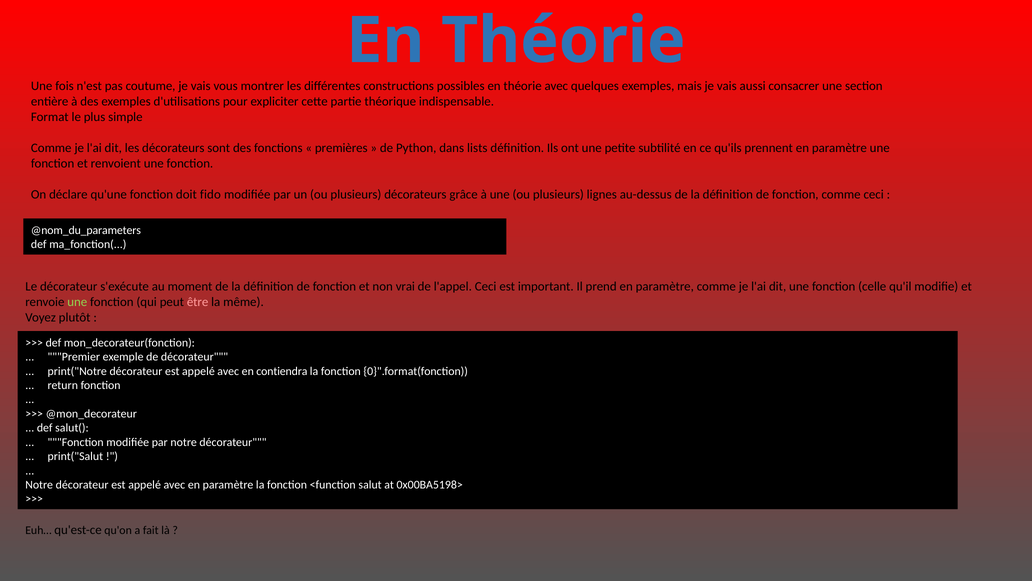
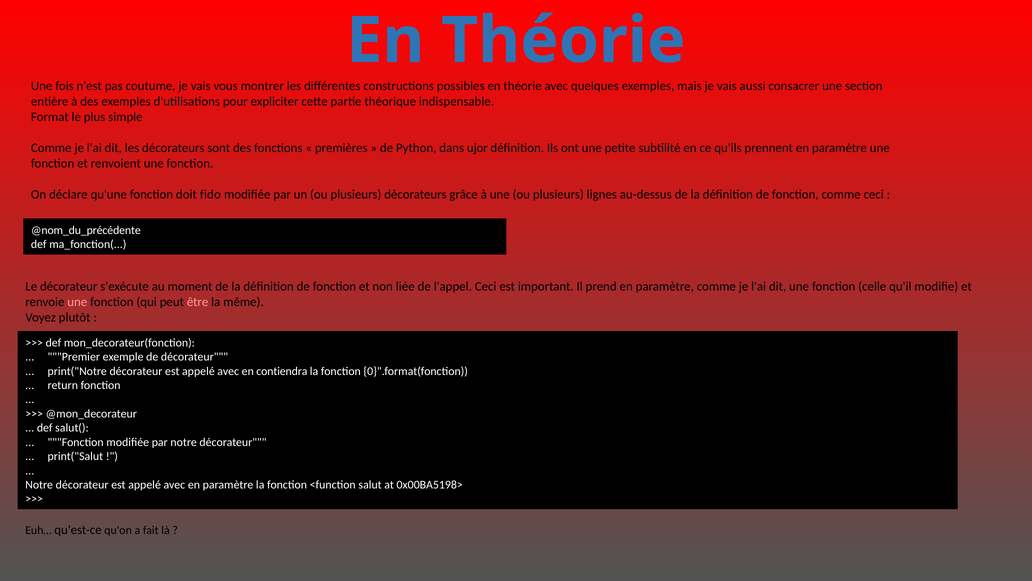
lists: lists -> ujor
@nom_du_parameters: @nom_du_parameters -> @nom_du_précédente
vrai: vrai -> liée
une at (77, 302) colour: light green -> pink
